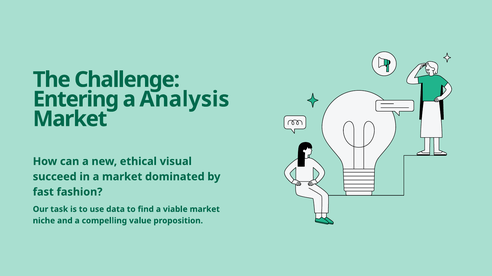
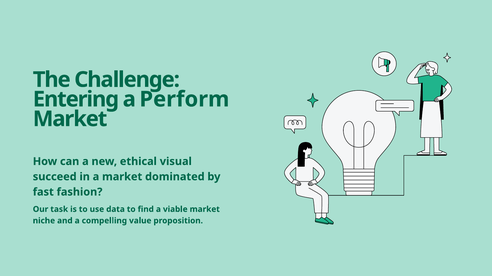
Analysis: Analysis -> Perform
